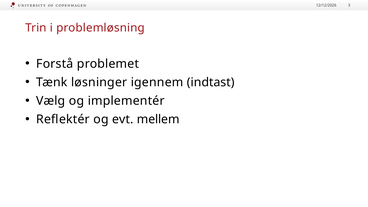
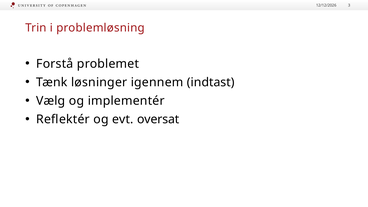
mellem: mellem -> oversat
